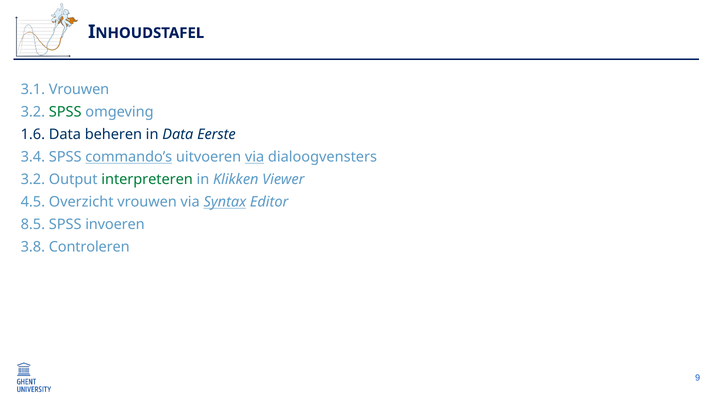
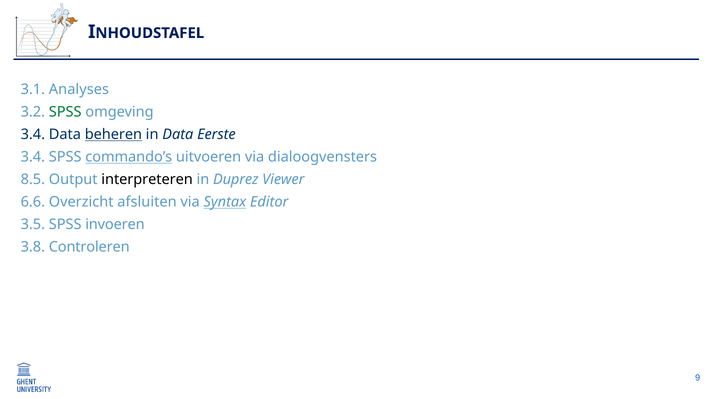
3.1 Vrouwen: Vrouwen -> Analyses
1.6 at (33, 135): 1.6 -> 3.4
beheren underline: none -> present
via at (255, 157) underline: present -> none
3.2 at (33, 180): 3.2 -> 8.5
interpreteren colour: green -> black
Klikken: Klikken -> Duprez
4.5: 4.5 -> 6.6
Overzicht vrouwen: vrouwen -> afsluiten
8.5: 8.5 -> 3.5
